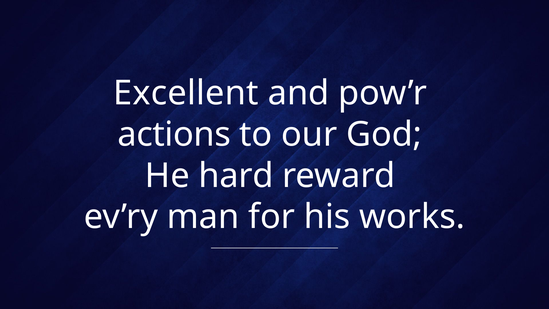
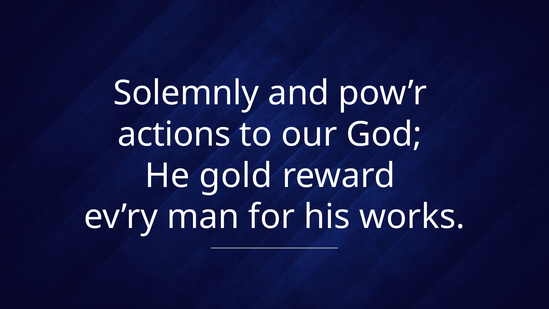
Excellent: Excellent -> Solemnly
hard: hard -> gold
